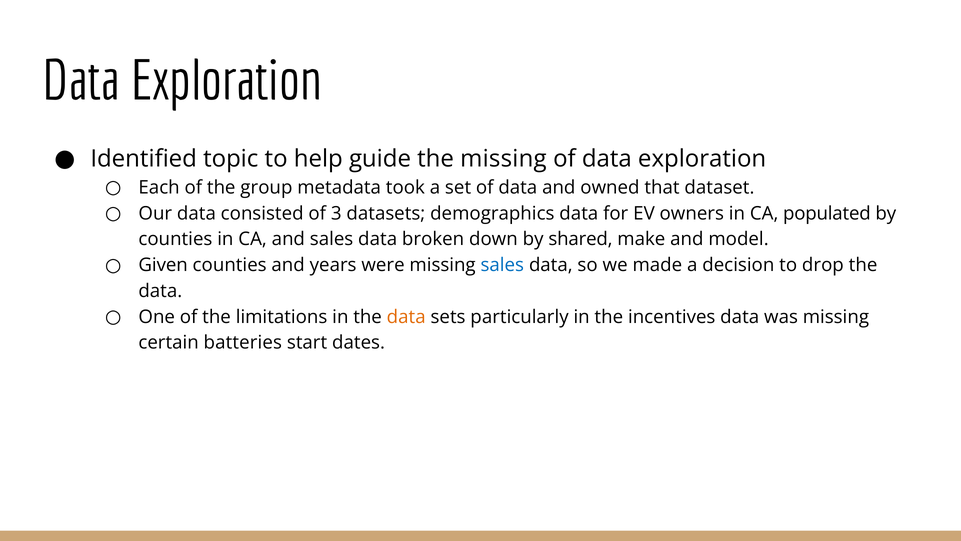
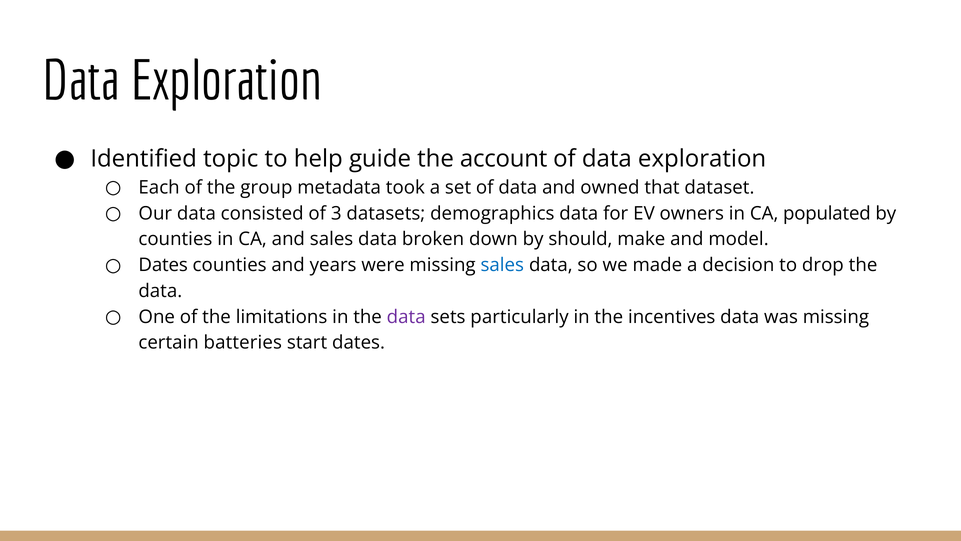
the missing: missing -> account
shared: shared -> should
Given at (163, 265): Given -> Dates
data at (406, 317) colour: orange -> purple
